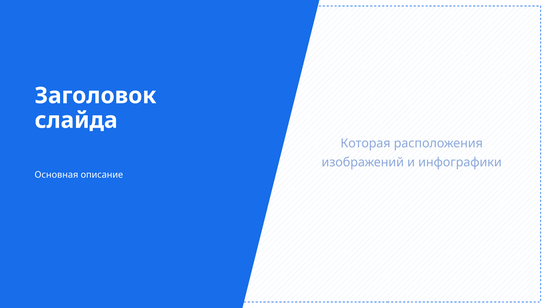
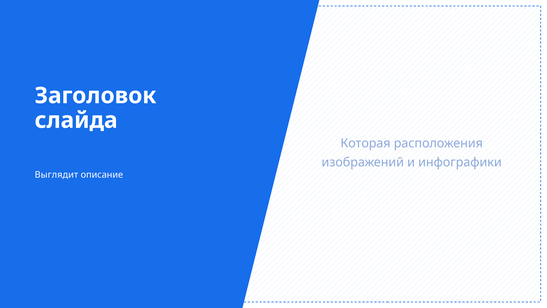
Основная: Основная -> Выглядит
